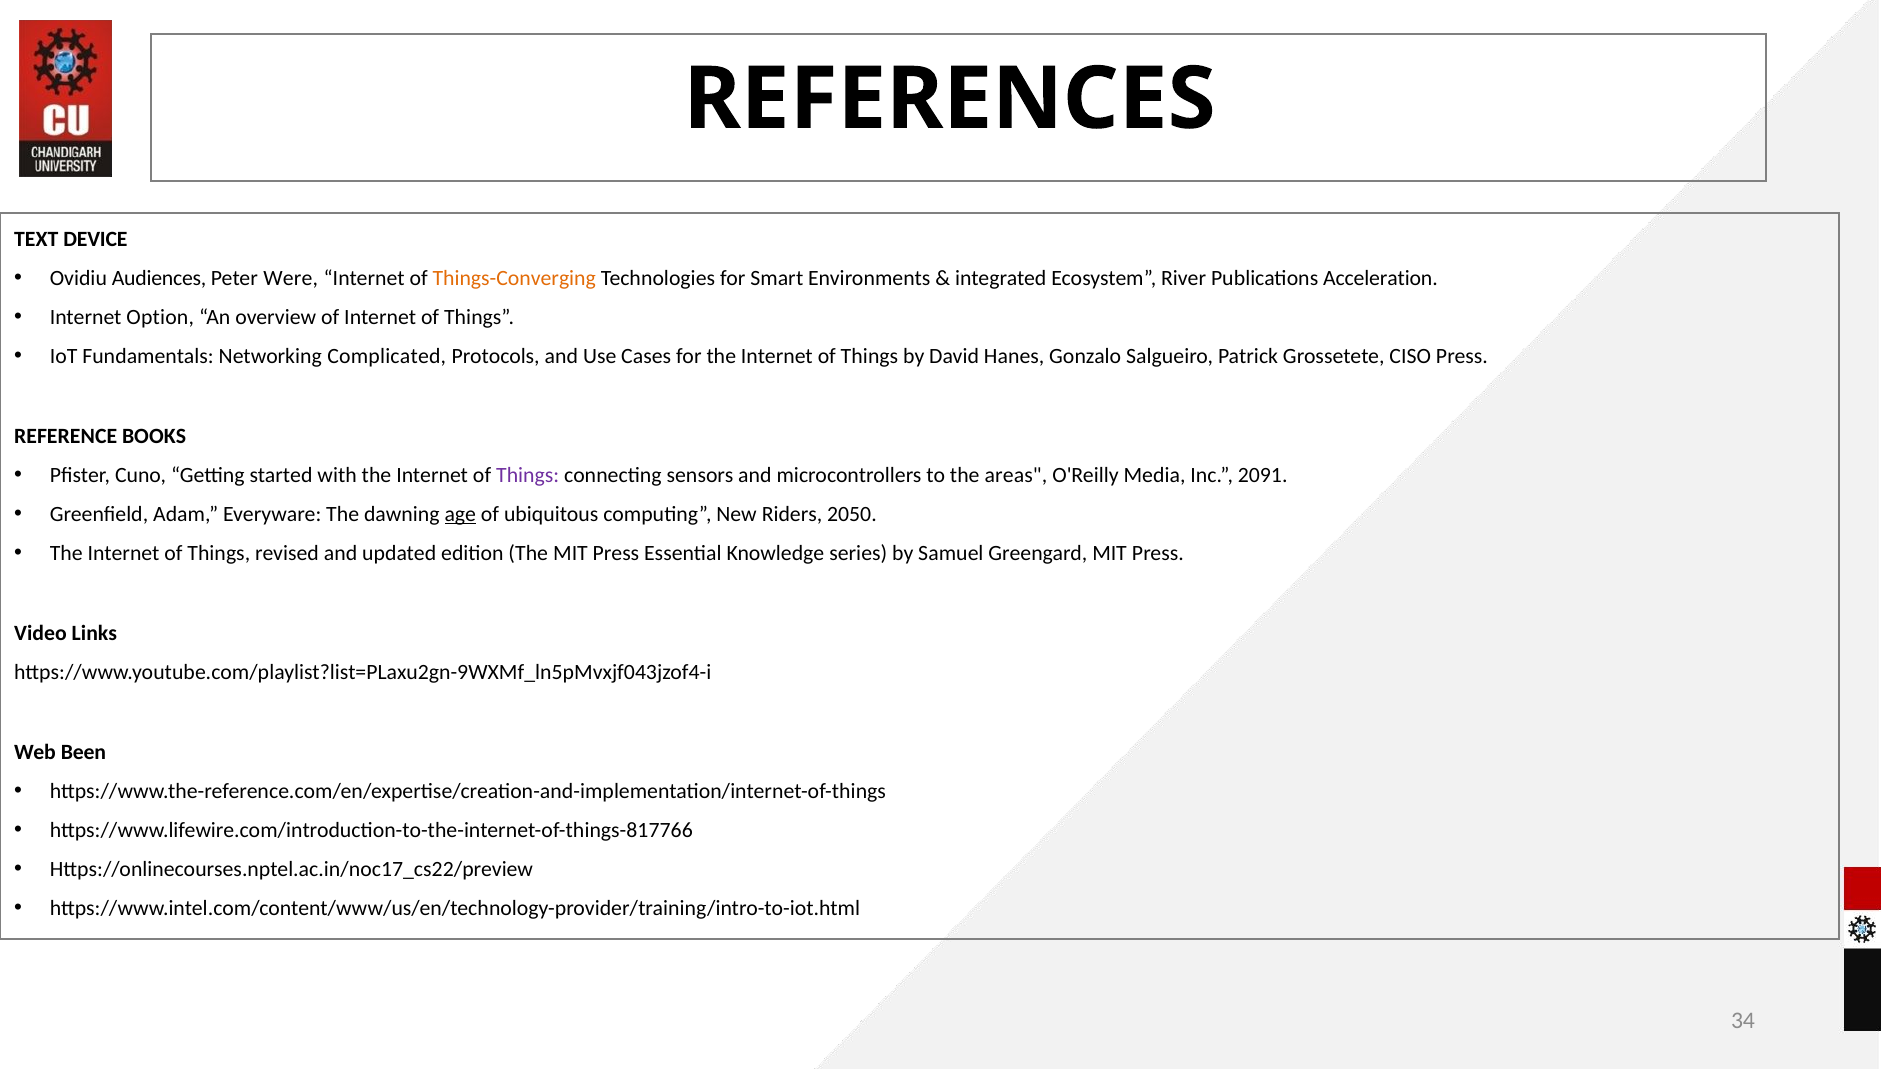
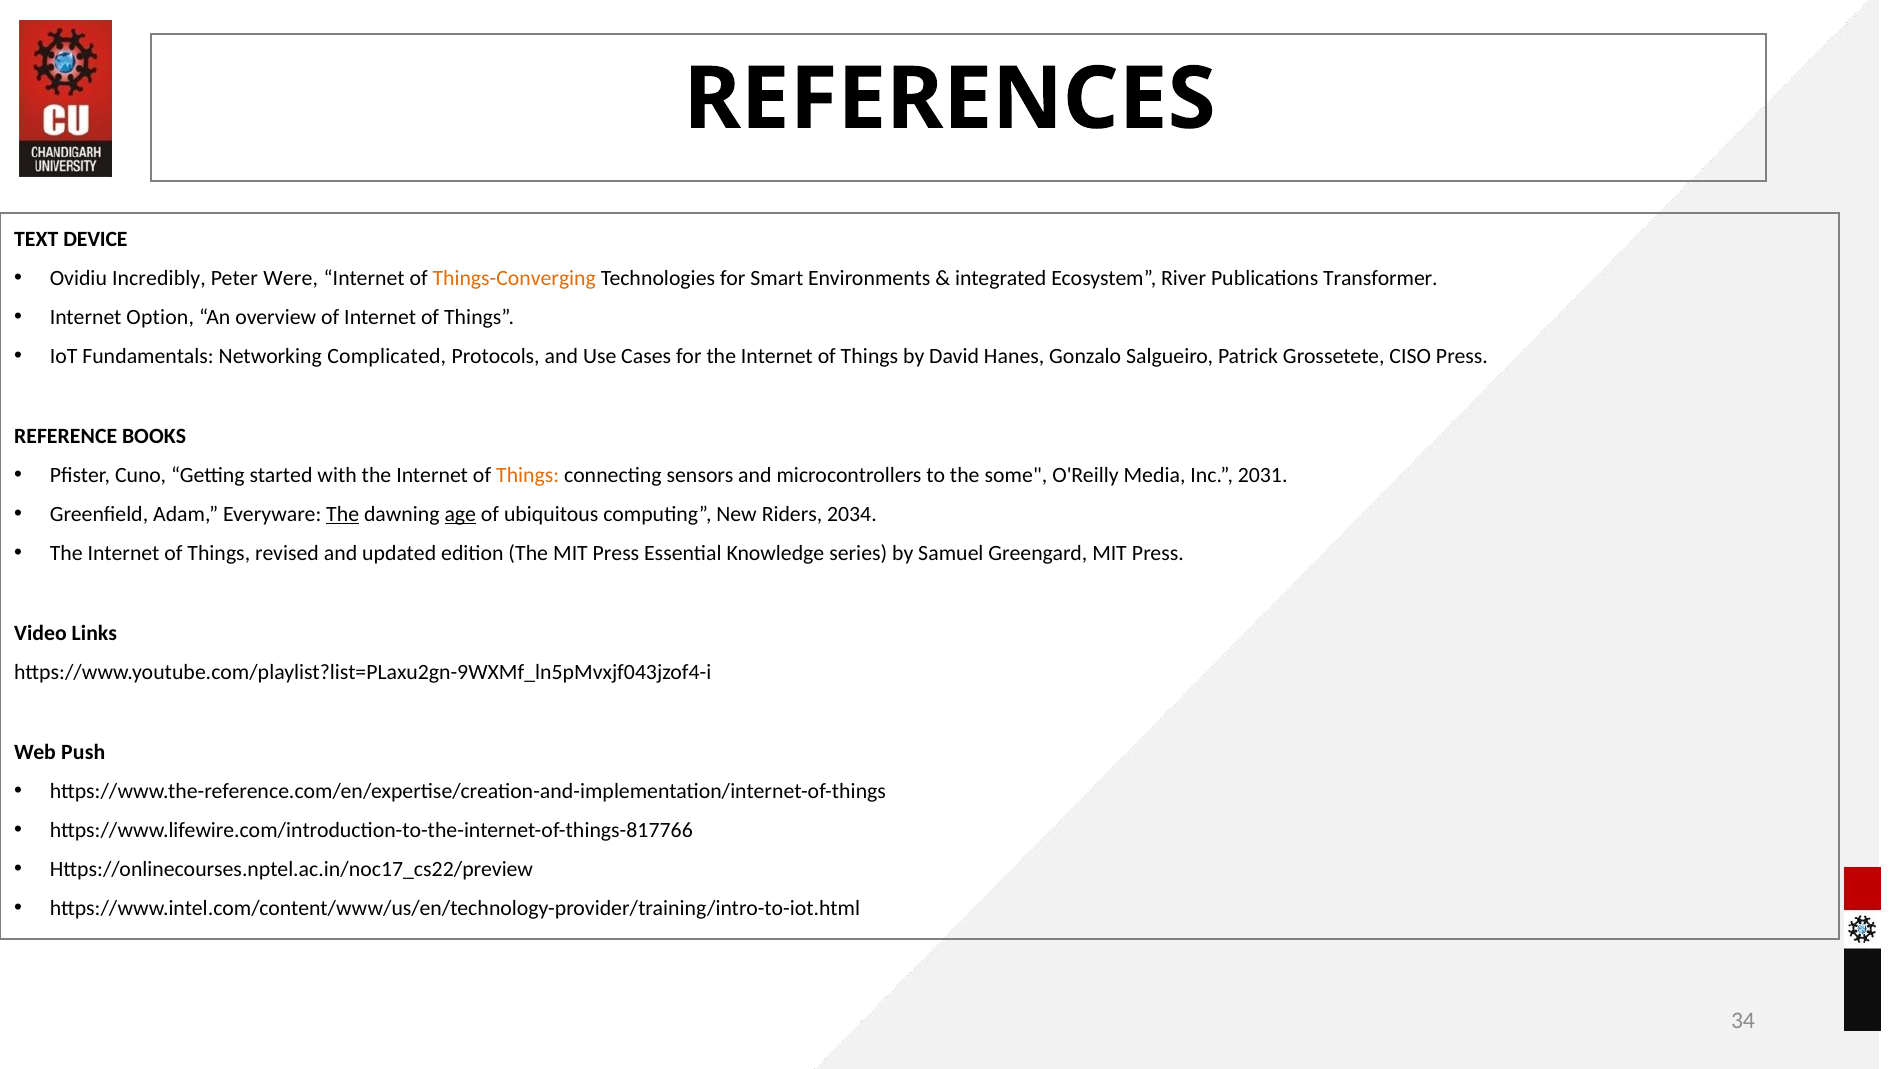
Audiences: Audiences -> Incredibly
Acceleration: Acceleration -> Transformer
Things at (528, 475) colour: purple -> orange
areas: areas -> some
2091: 2091 -> 2031
The at (343, 514) underline: none -> present
2050: 2050 -> 2034
Been: Been -> Push
